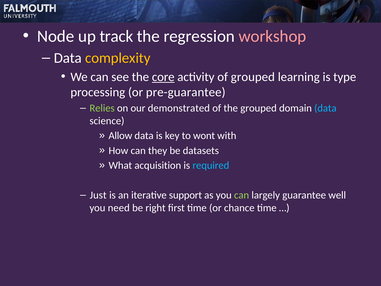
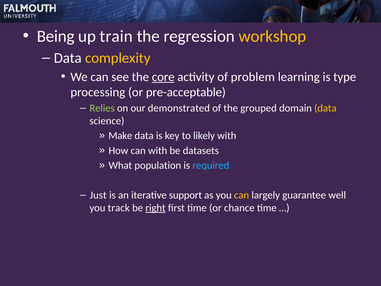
Node: Node -> Being
track: track -> train
workshop colour: pink -> yellow
of grouped: grouped -> problem
pre-guarantee: pre-guarantee -> pre-acceptable
data at (325, 108) colour: light blue -> yellow
Allow: Allow -> Make
wont: wont -> likely
can they: they -> with
acquisition: acquisition -> population
can at (242, 195) colour: light green -> yellow
need: need -> track
right underline: none -> present
